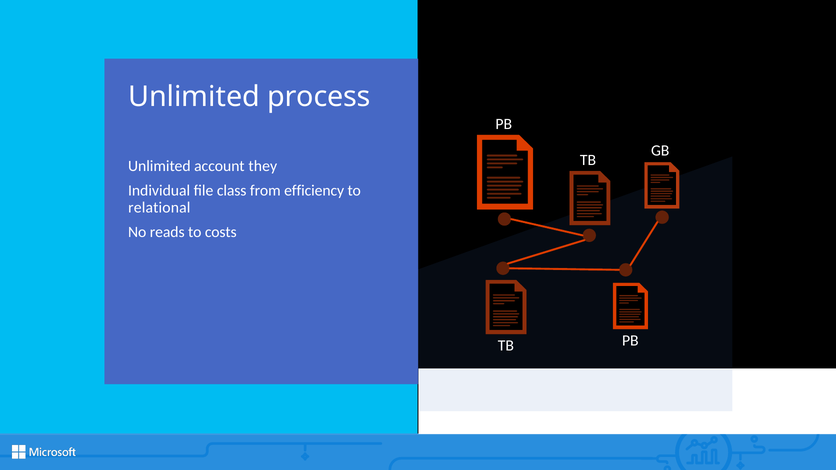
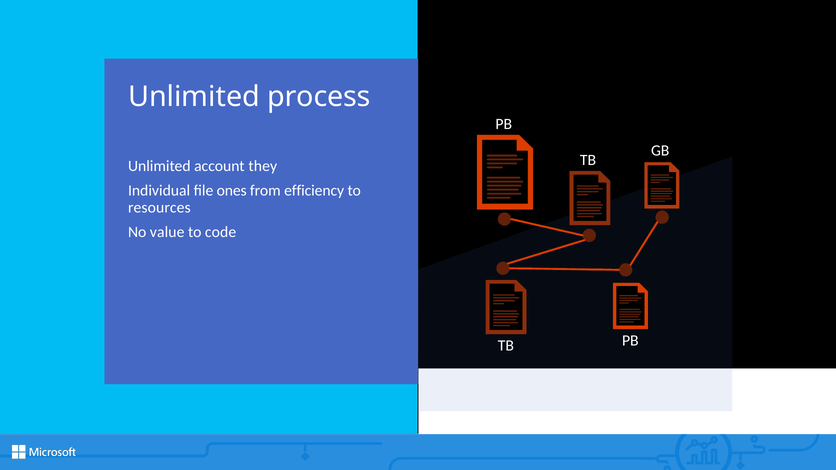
class: class -> ones
relational: relational -> resources
reads: reads -> value
costs: costs -> code
